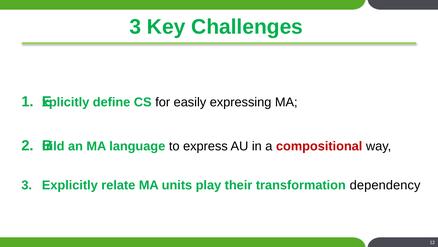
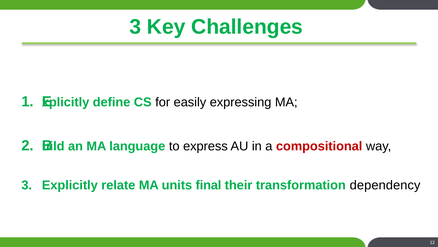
play: play -> final
